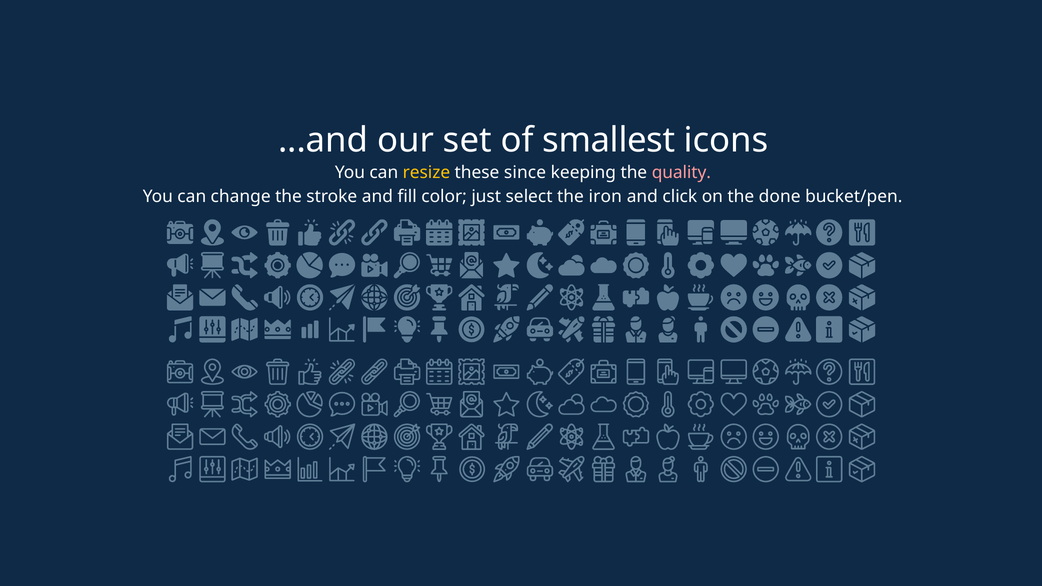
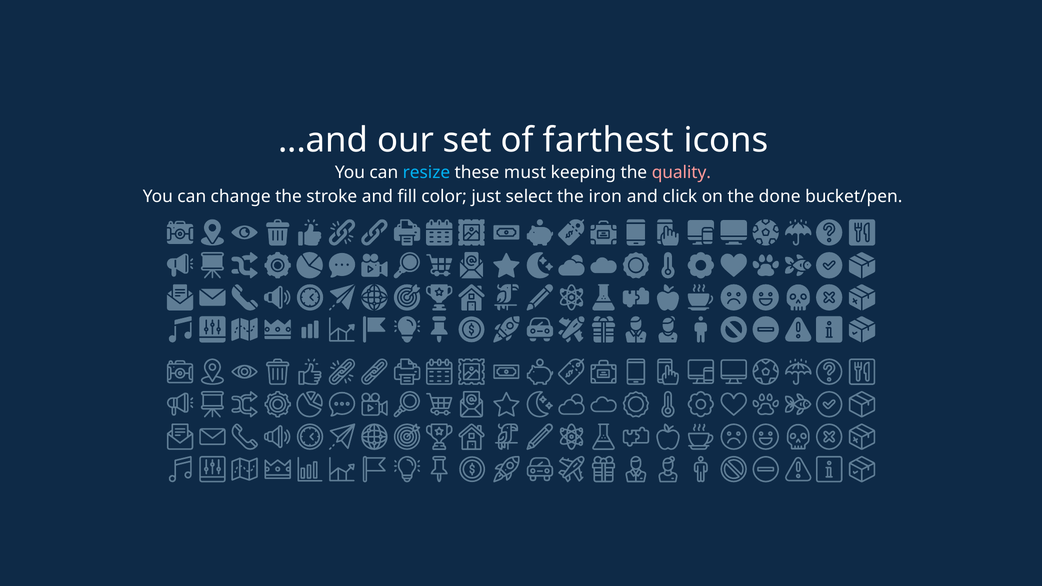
smallest: smallest -> farthest
resize colour: yellow -> light blue
since: since -> must
